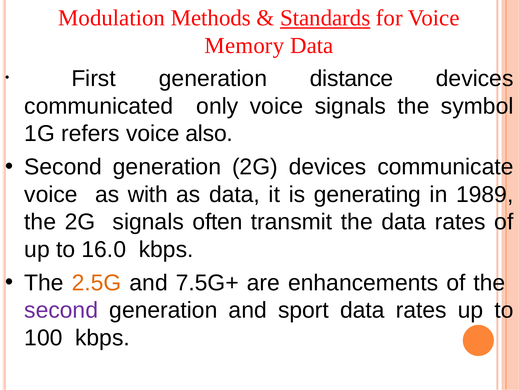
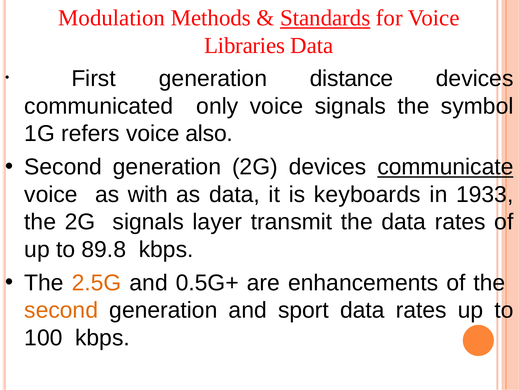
Memory: Memory -> Libraries
communicate underline: none -> present
generating: generating -> keyboards
1989: 1989 -> 1933
often: often -> layer
16.0: 16.0 -> 89.8
7.5G+: 7.5G+ -> 0.5G+
second at (61, 310) colour: purple -> orange
